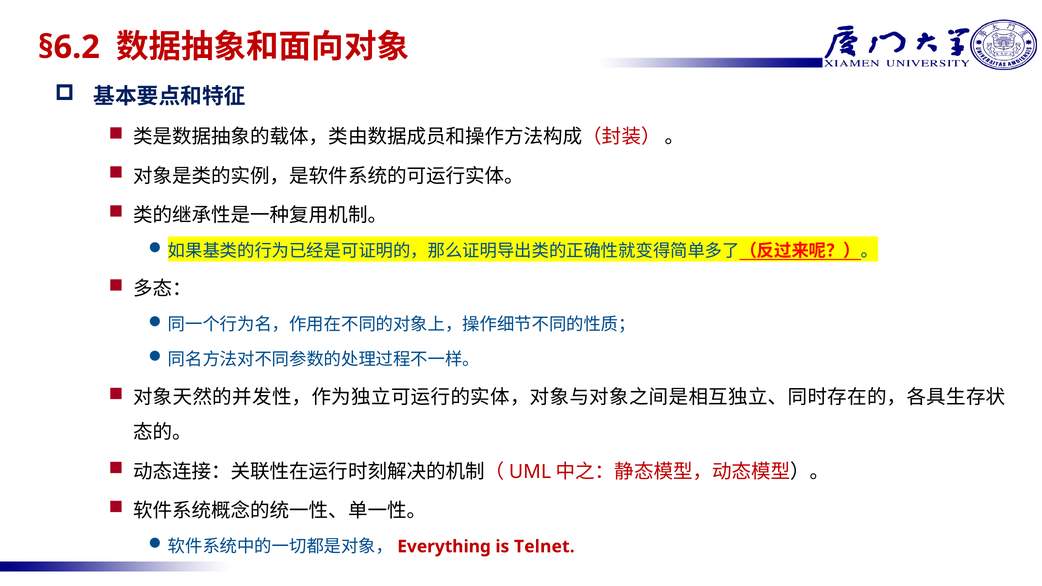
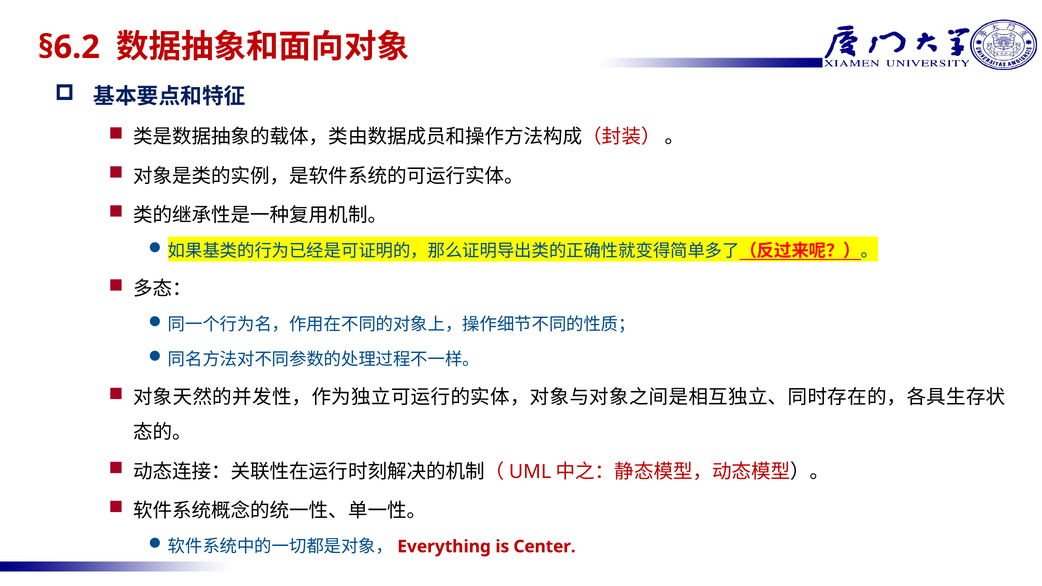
Telnet: Telnet -> Center
